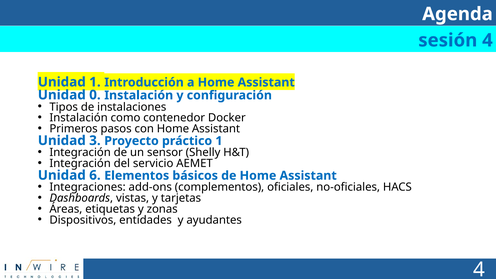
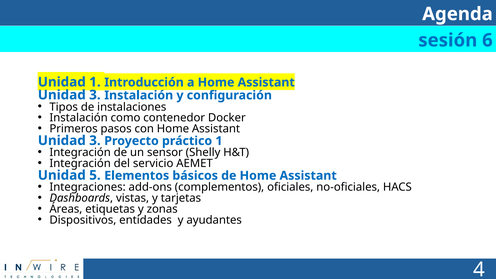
sesión 4: 4 -> 6
0 at (95, 95): 0 -> 3
6: 6 -> 5
